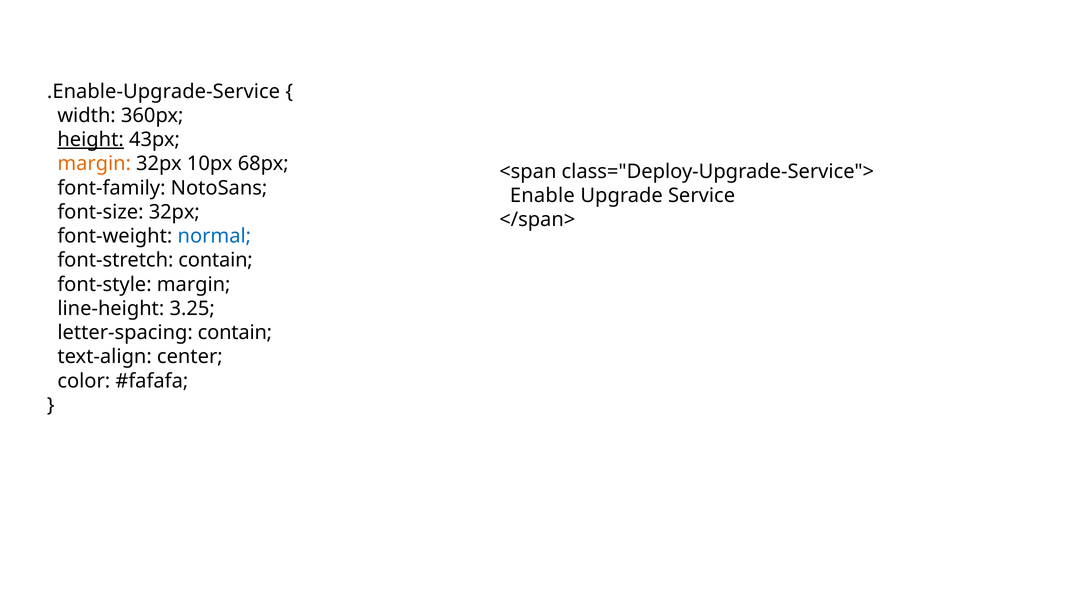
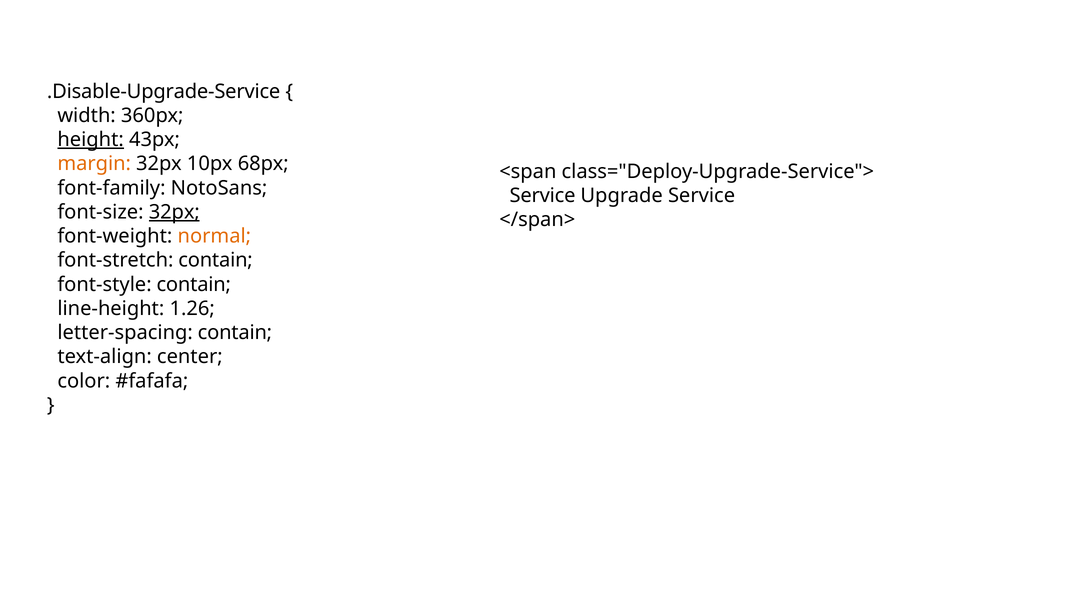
.Enable-Upgrade-Service: .Enable-Upgrade-Service -> .Disable-Upgrade-Service
Enable at (542, 196): Enable -> Service
32px at (174, 212) underline: none -> present
normal colour: blue -> orange
font-style margin: margin -> contain
3.25: 3.25 -> 1.26
